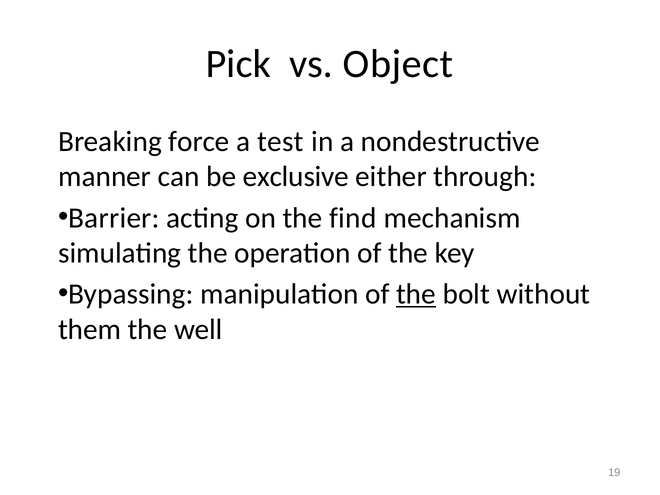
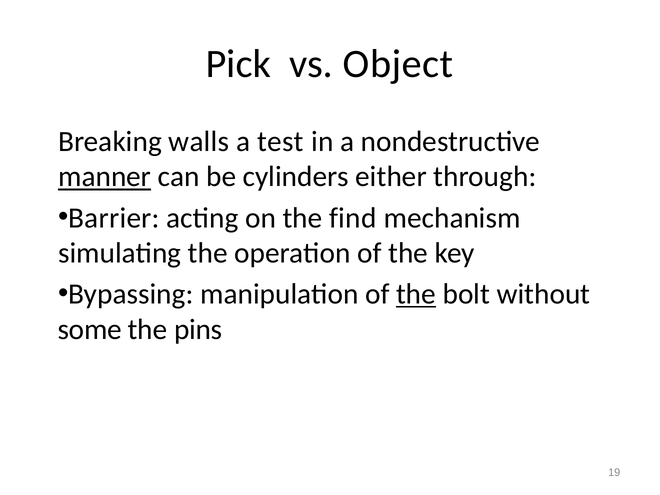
force: force -> walls
manner underline: none -> present
exclusive: exclusive -> cylinders
them: them -> some
well: well -> pins
